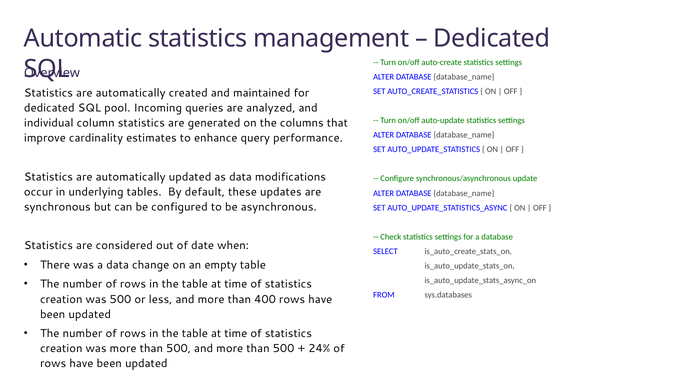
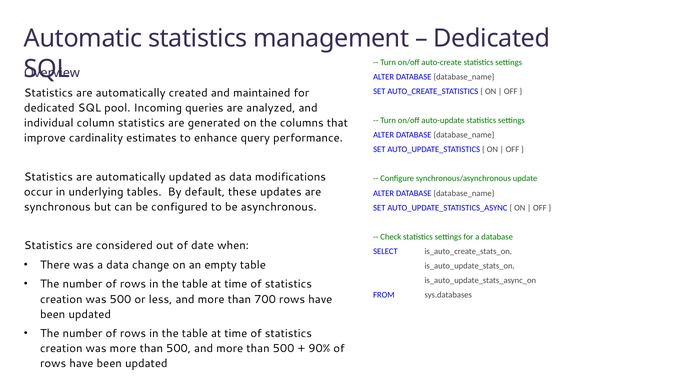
400: 400 -> 700
24%: 24% -> 90%
